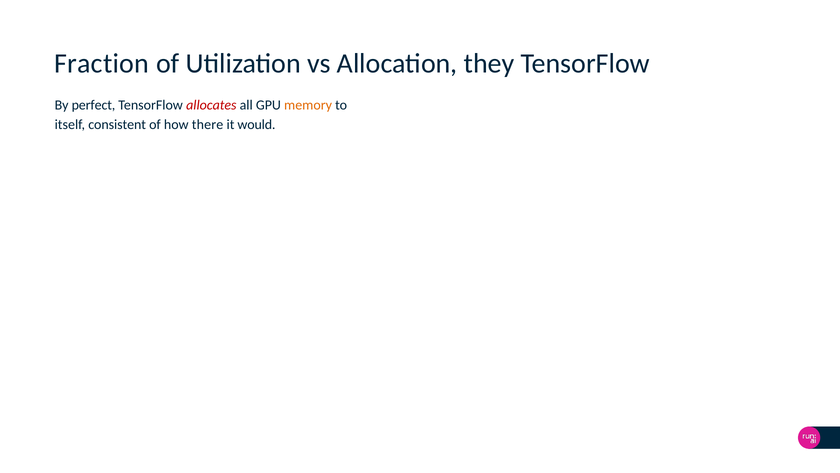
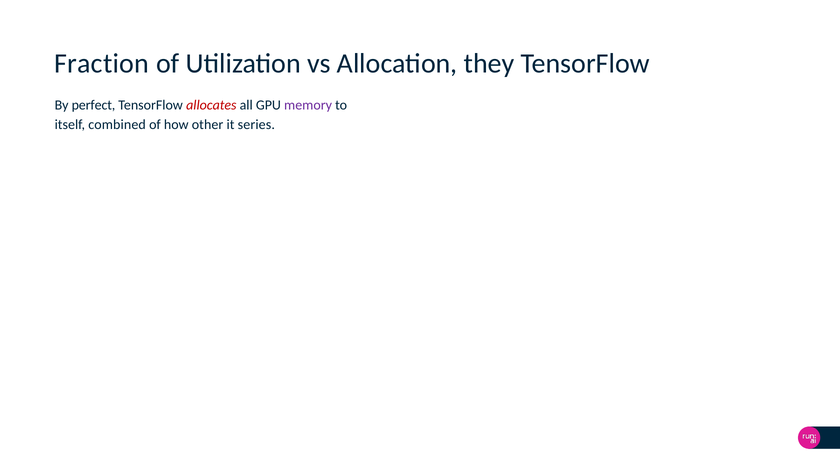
memory colour: orange -> purple
consistent: consistent -> combined
there: there -> other
would: would -> series
